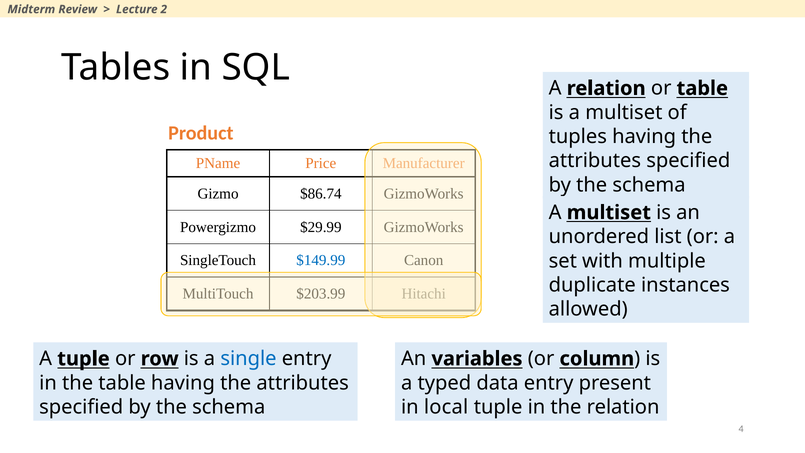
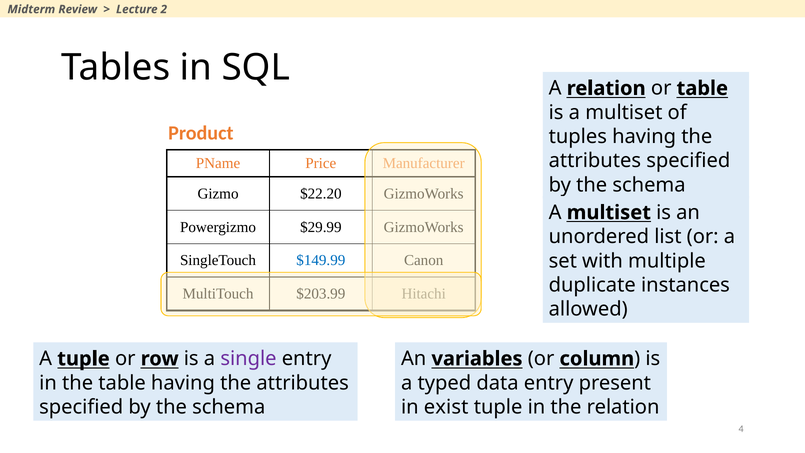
$86.74: $86.74 -> $22.20
single colour: blue -> purple
local: local -> exist
